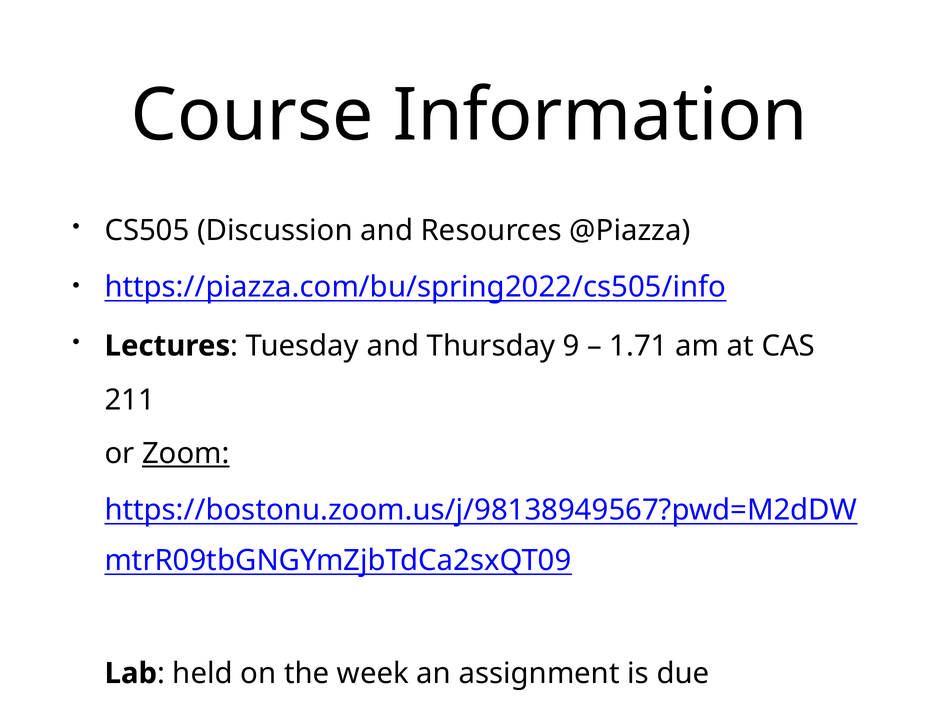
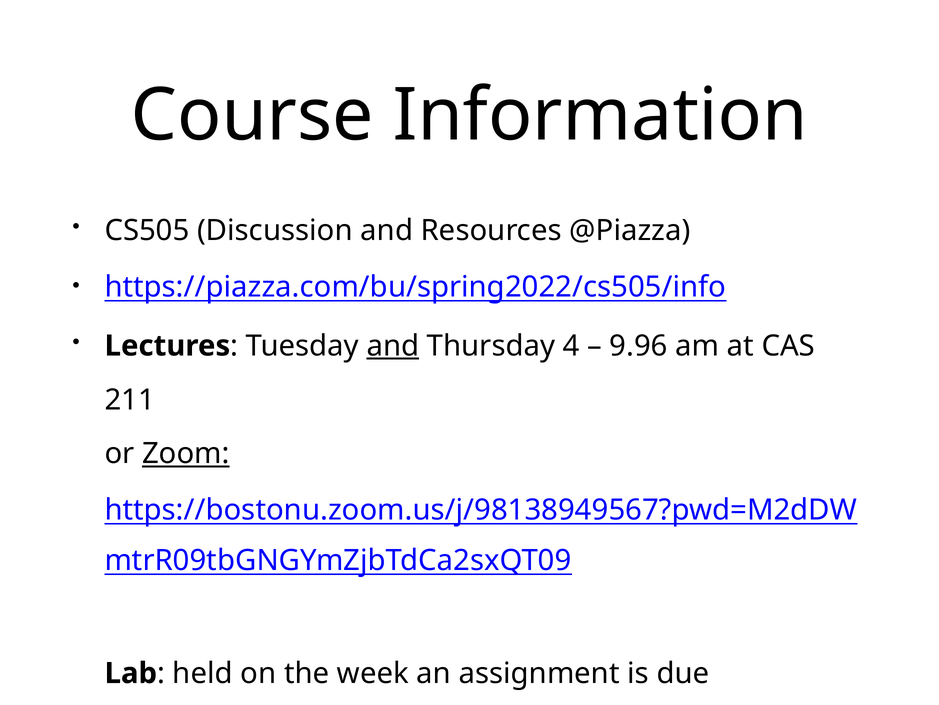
and at (393, 345) underline: none -> present
9: 9 -> 4
1.71: 1.71 -> 9.96
